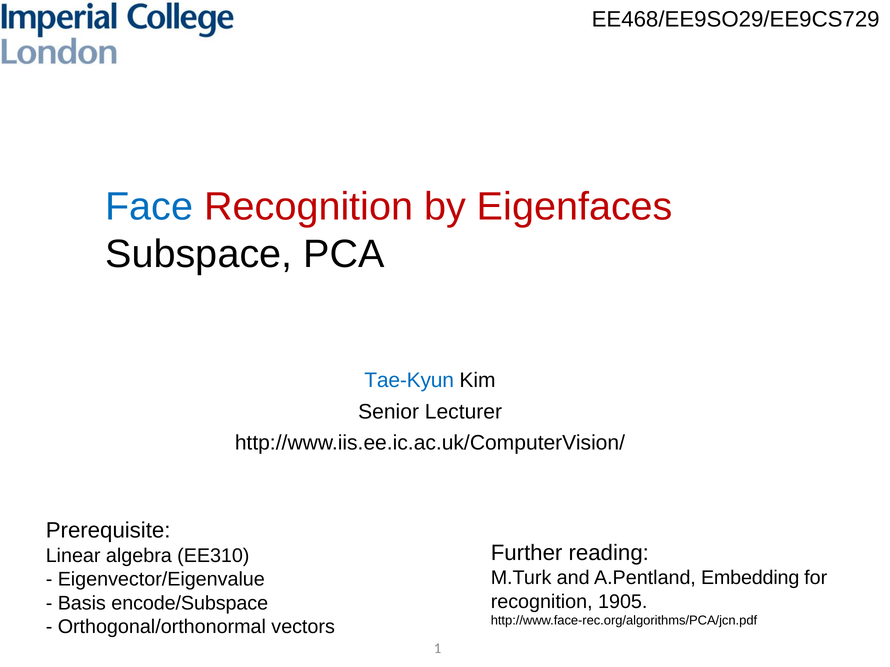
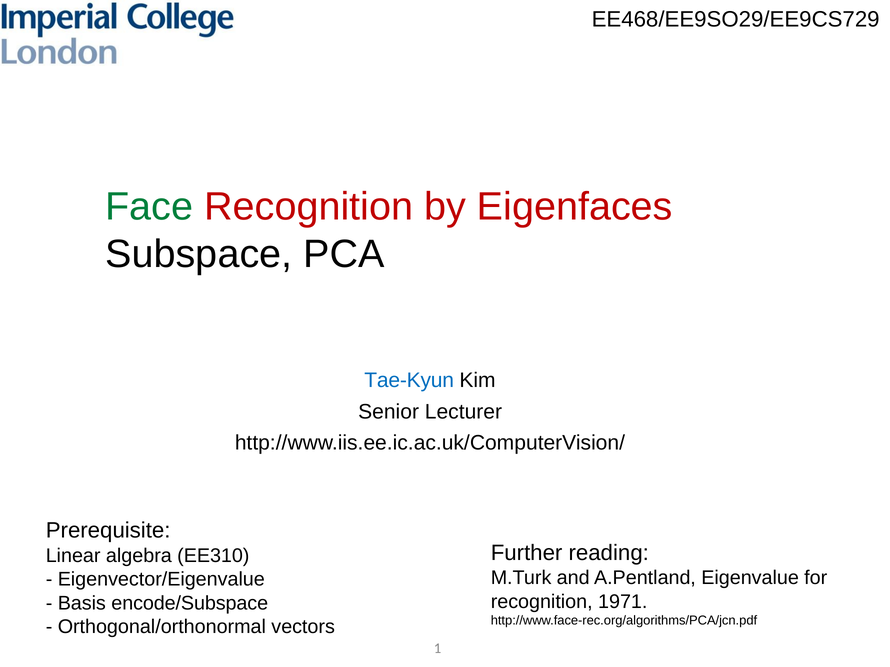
Face colour: blue -> green
Embedding: Embedding -> Eigenvalue
1905: 1905 -> 1971
